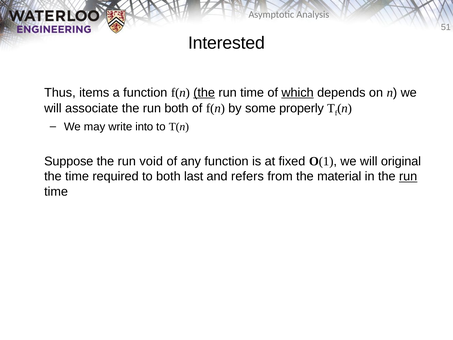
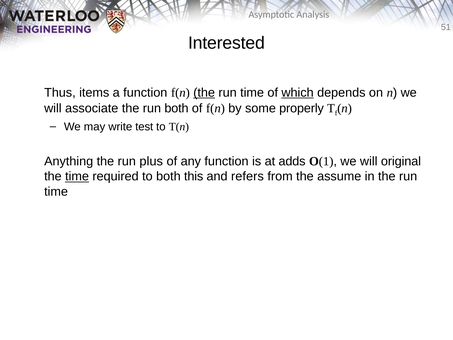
into: into -> test
Suppose: Suppose -> Anything
void: void -> plus
fixed: fixed -> adds
time at (77, 176) underline: none -> present
last: last -> this
material: material -> assume
run at (408, 176) underline: present -> none
